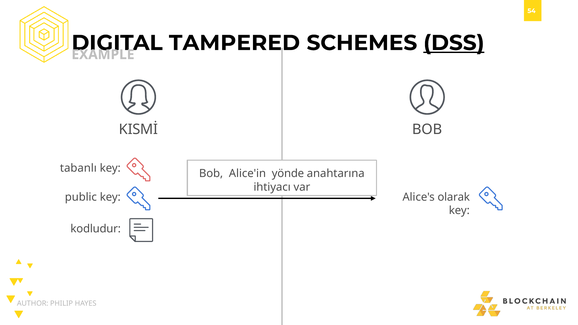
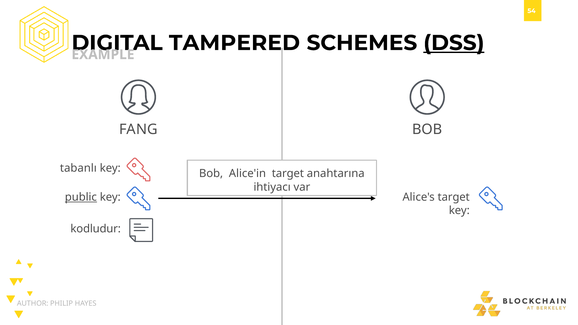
KISMİ: KISMİ -> FANG
Alice'in yönde: yönde -> target
public underline: none -> present
Alice's olarak: olarak -> target
